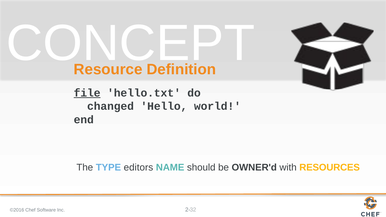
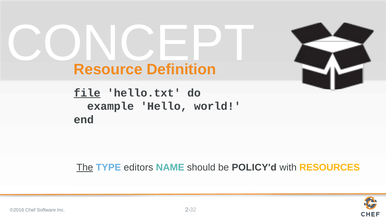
changed: changed -> example
The underline: none -> present
OWNER'd: OWNER'd -> POLICY'd
